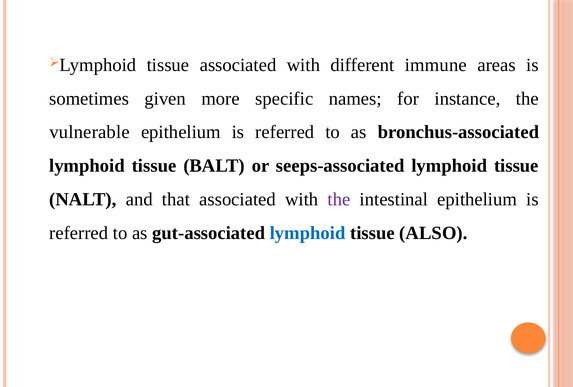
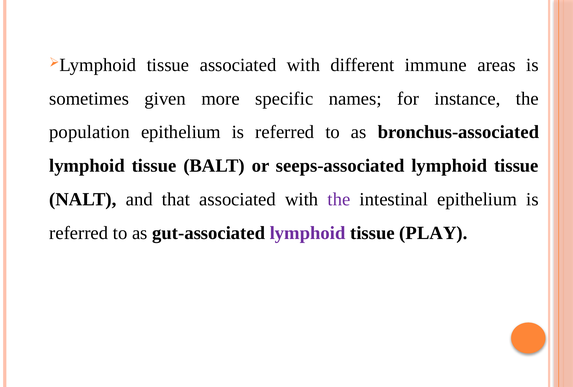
vulnerable: vulnerable -> population
lymphoid at (308, 233) colour: blue -> purple
ALSO: ALSO -> PLAY
